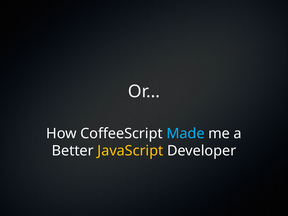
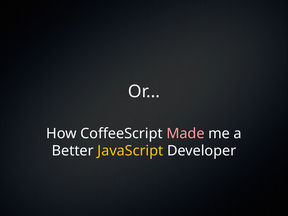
Made colour: light blue -> pink
